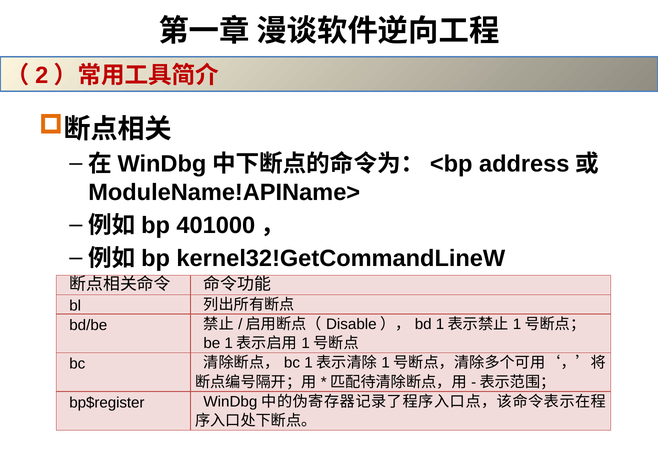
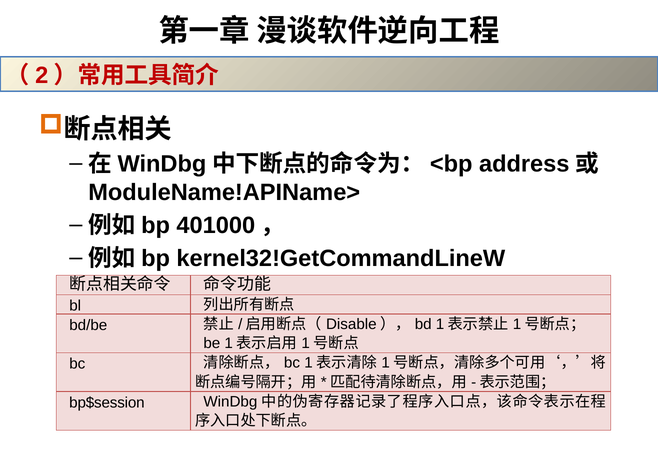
bp$register: bp$register -> bp$session
